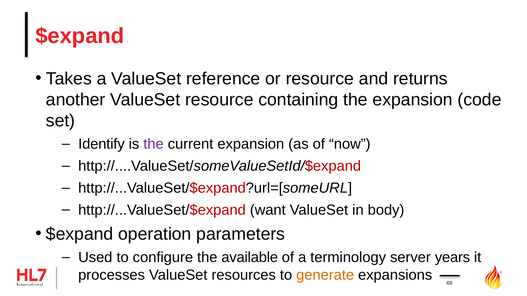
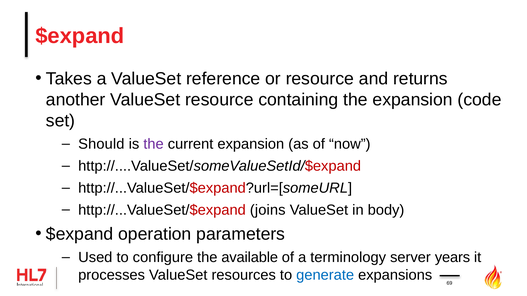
Identify: Identify -> Should
want: want -> joins
generate colour: orange -> blue
